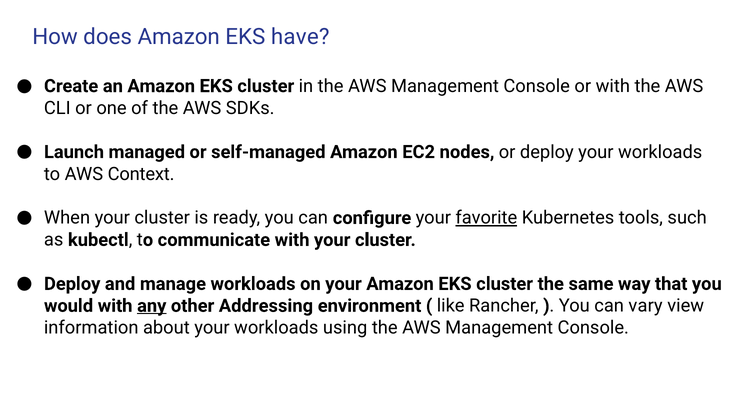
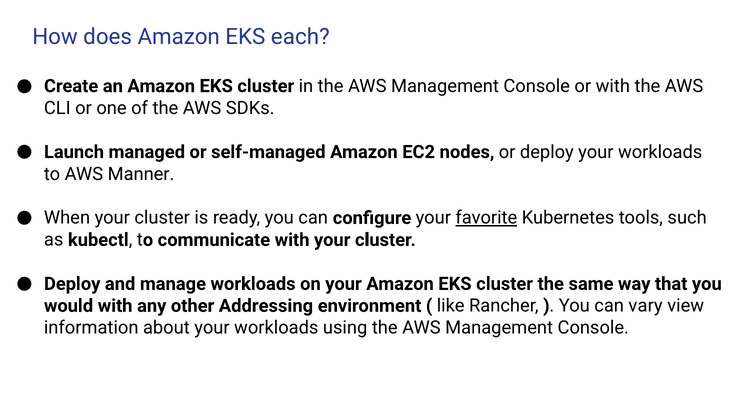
have: have -> each
Context: Context -> Manner
any underline: present -> none
